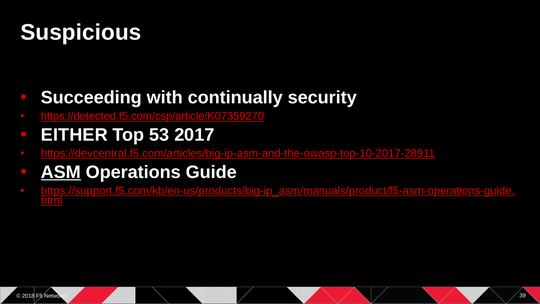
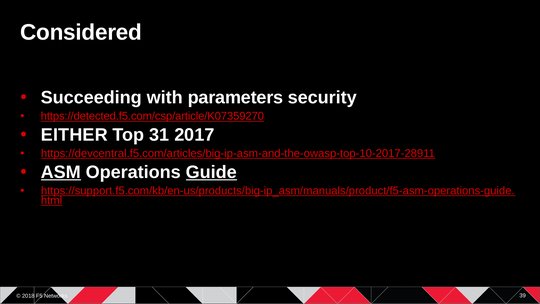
Suspicious: Suspicious -> Considered
continually: continually -> parameters
53: 53 -> 31
Guide underline: none -> present
